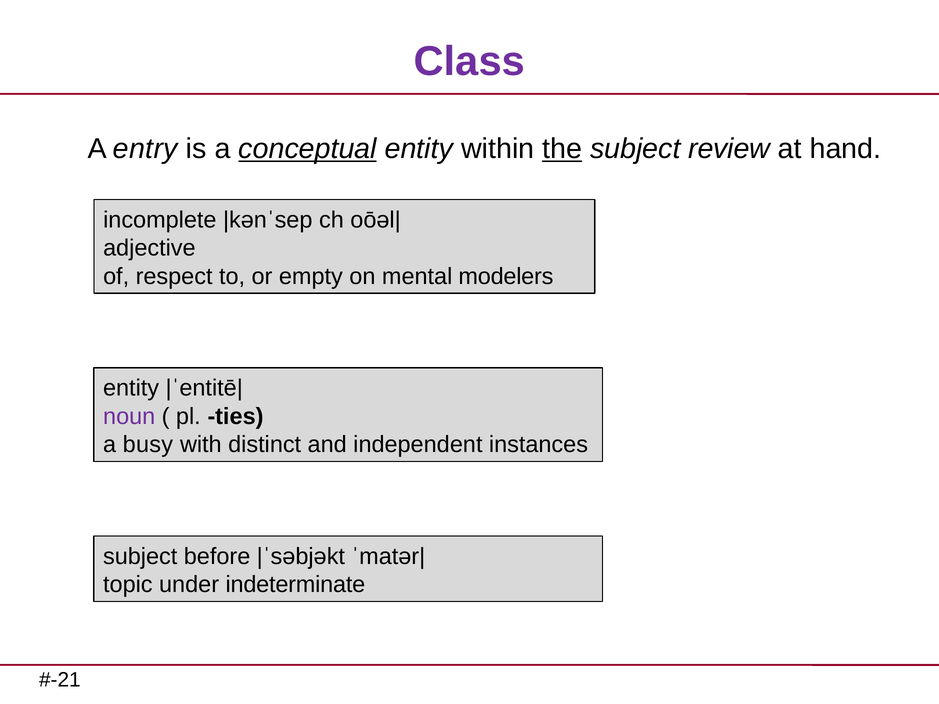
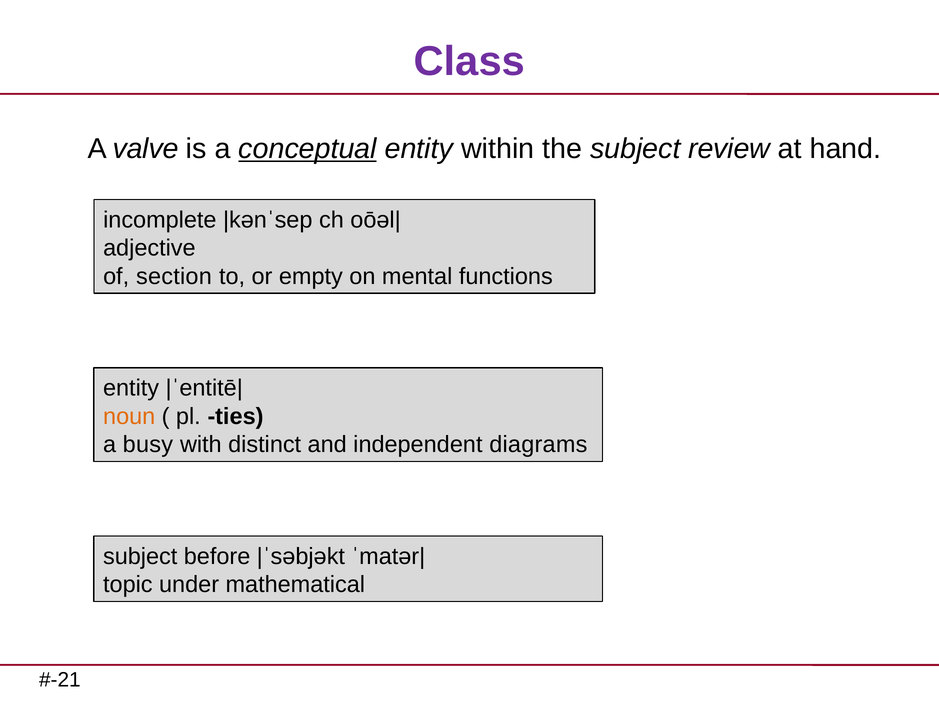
entry: entry -> valve
the underline: present -> none
respect: respect -> section
modelers: modelers -> functions
noun colour: purple -> orange
instances: instances -> diagrams
indeterminate: indeterminate -> mathematical
